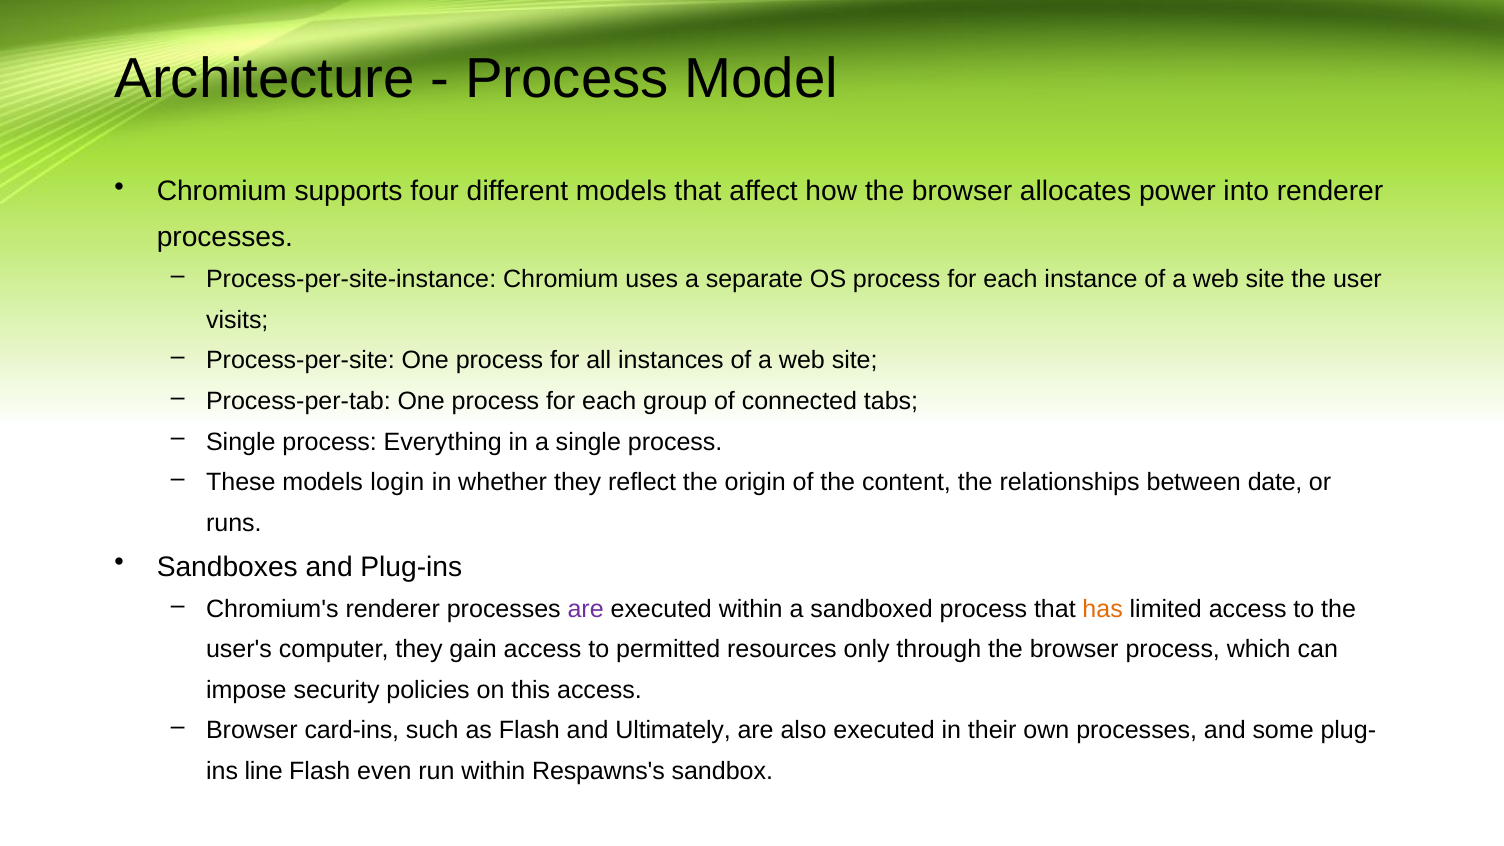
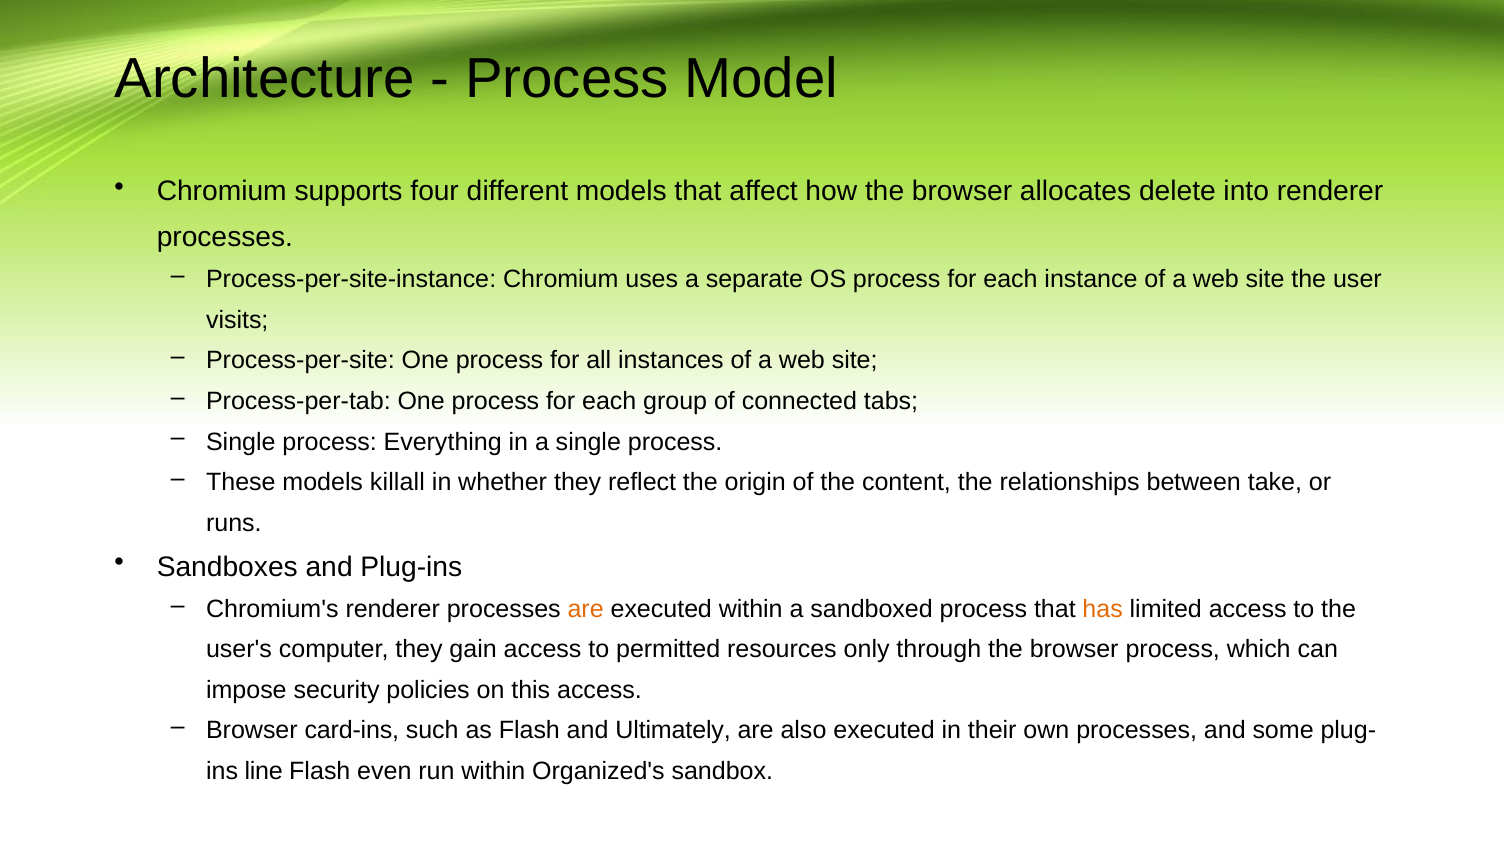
power: power -> delete
login: login -> killall
date: date -> take
are at (586, 609) colour: purple -> orange
Respawns's: Respawns's -> Organized's
